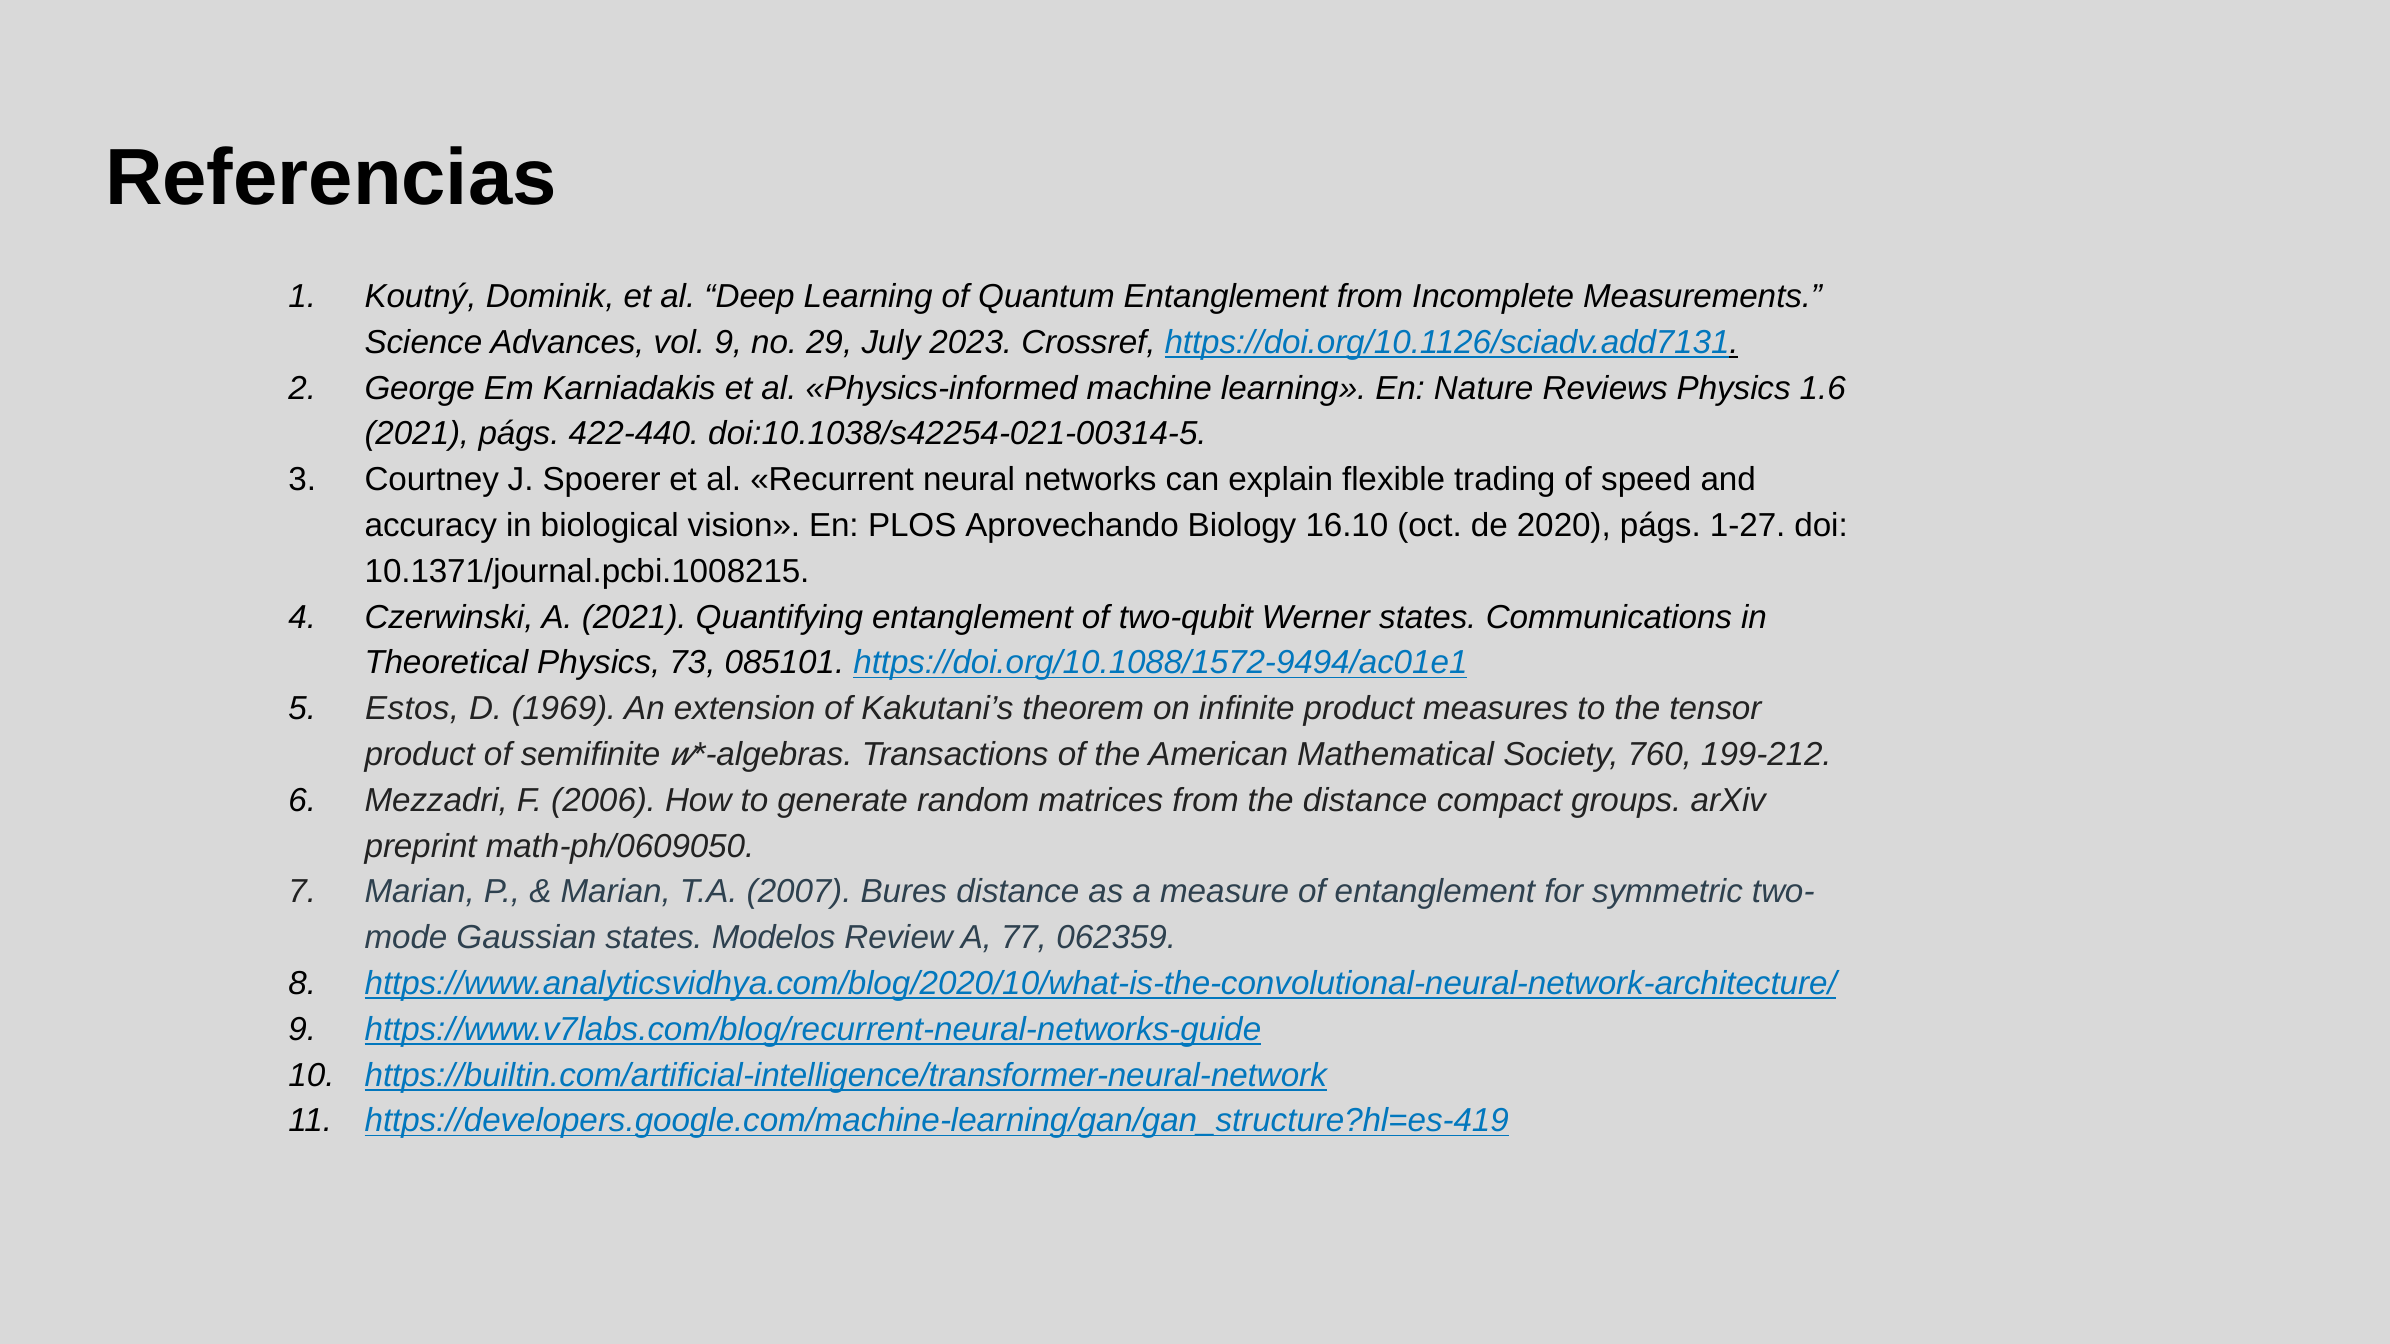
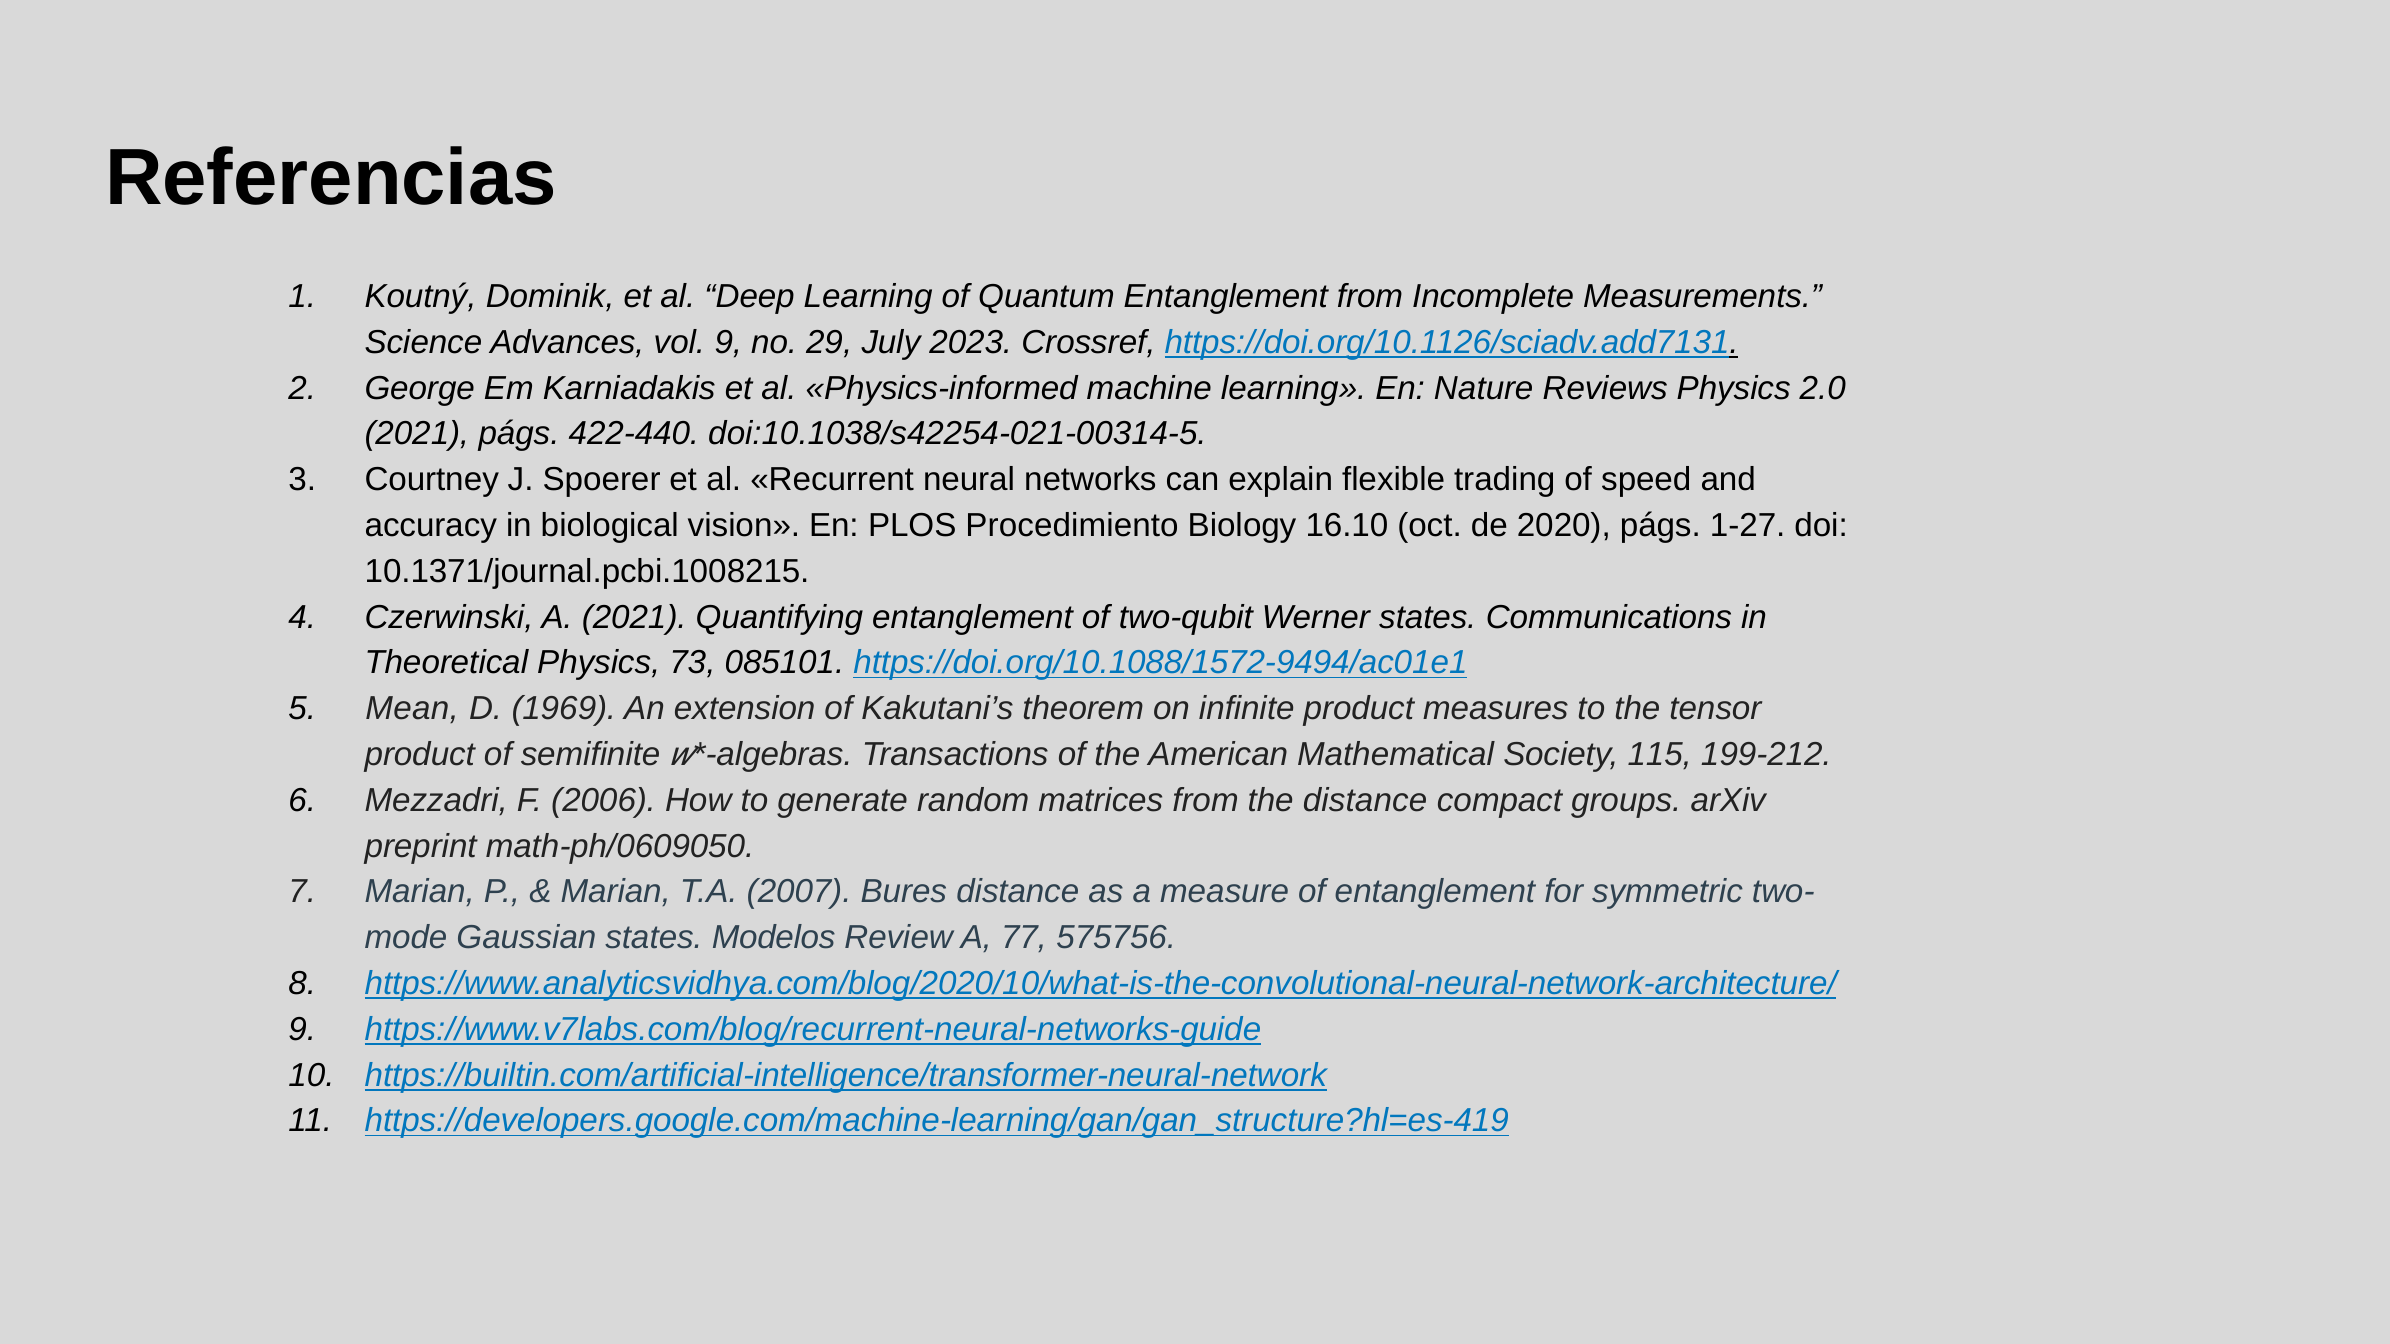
1.6: 1.6 -> 2.0
Aprovechando: Aprovechando -> Procedimiento
Estos: Estos -> Mean
760: 760 -> 115
062359: 062359 -> 575756
